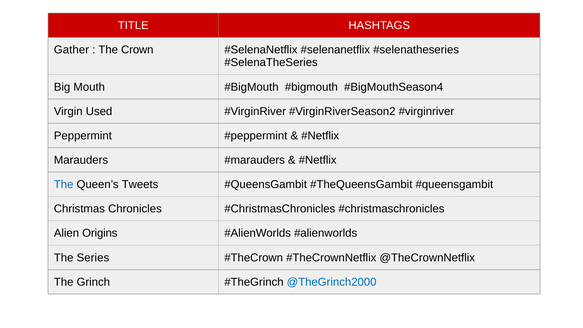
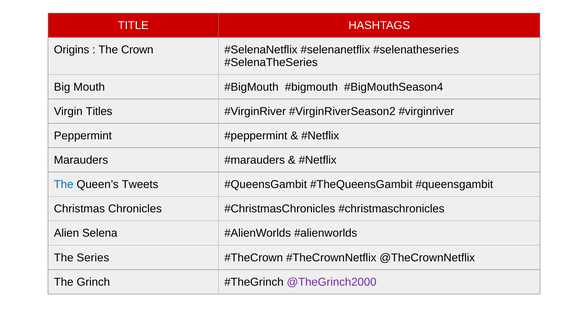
Gather: Gather -> Origins
Used: Used -> Titles
Origins: Origins -> Selena
@TheGrinch2000 colour: blue -> purple
